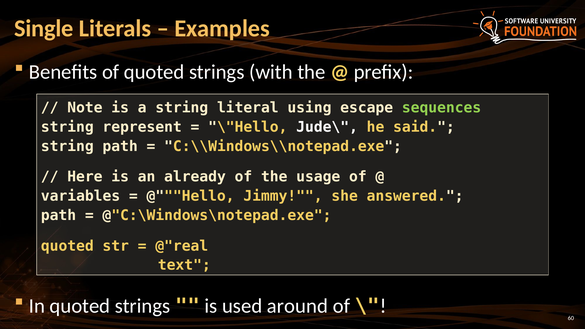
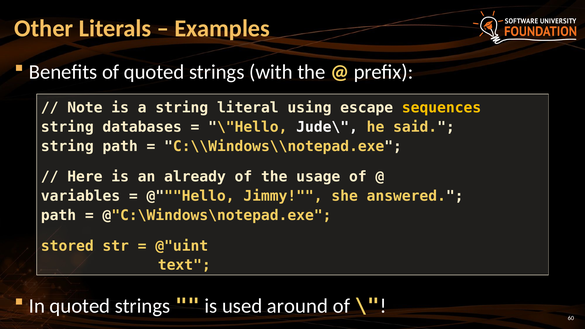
Single: Single -> Other
sequences colour: light green -> yellow
represent: represent -> databases
quoted at (67, 246): quoted -> stored
@"real: @"real -> @"uint
